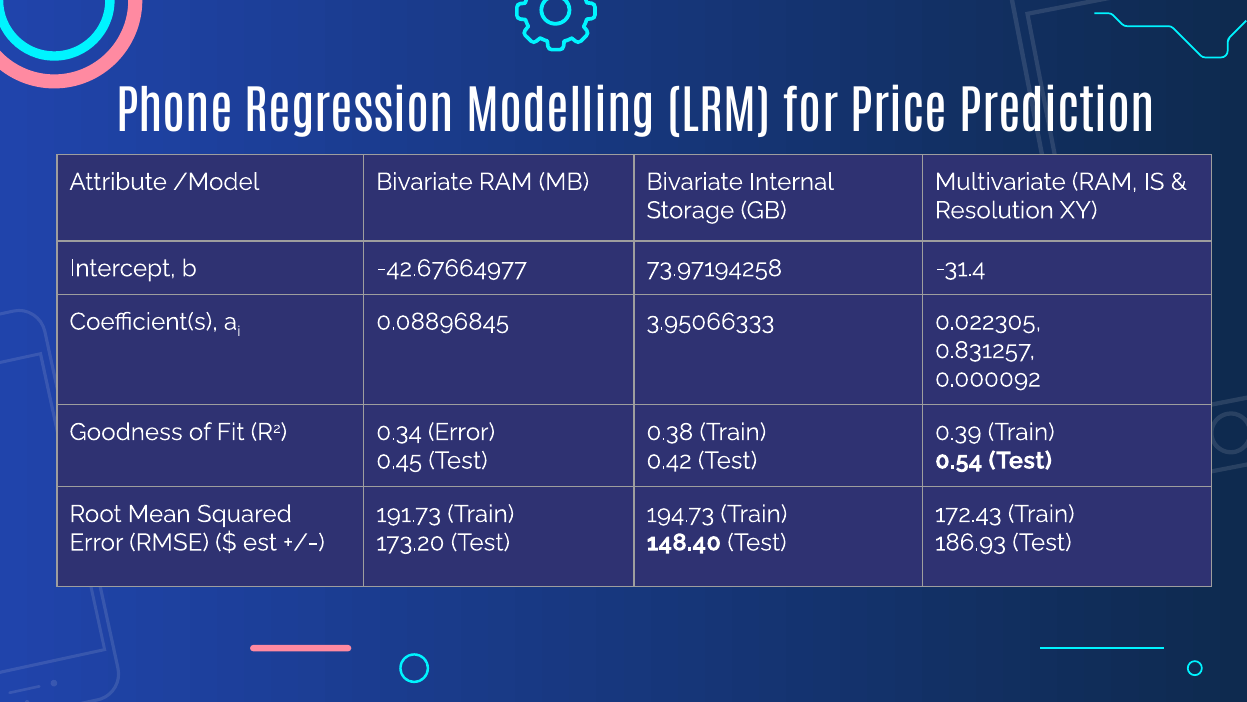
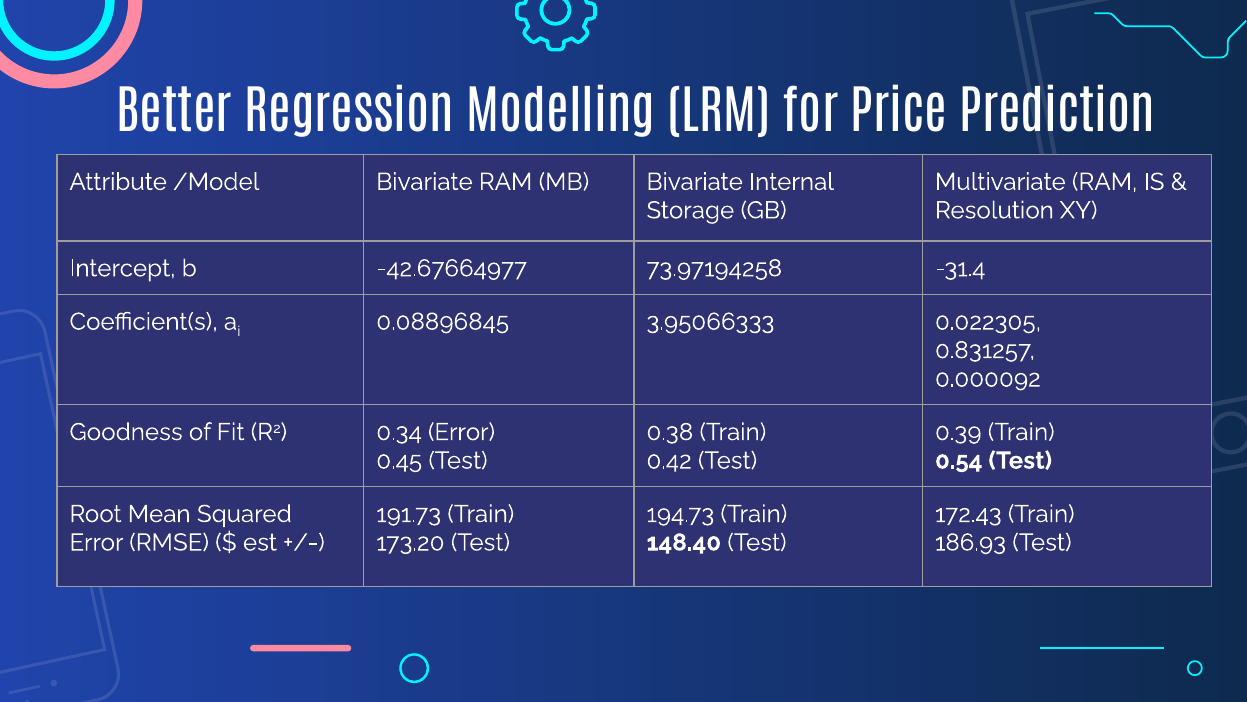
Phone: Phone -> Better
